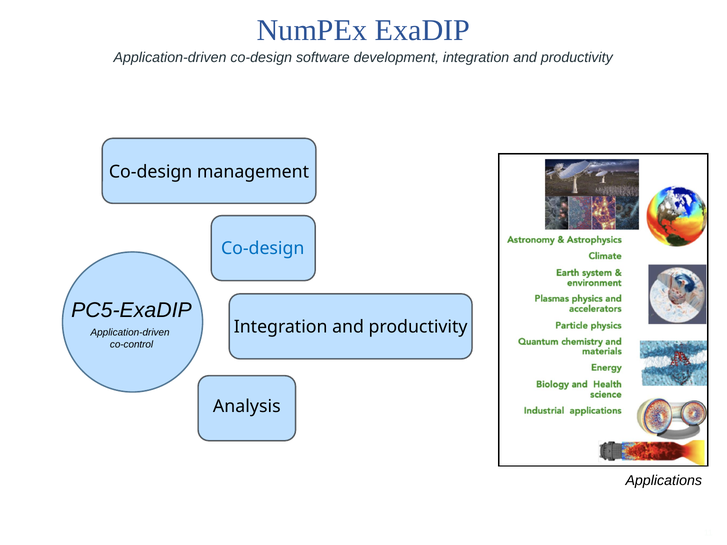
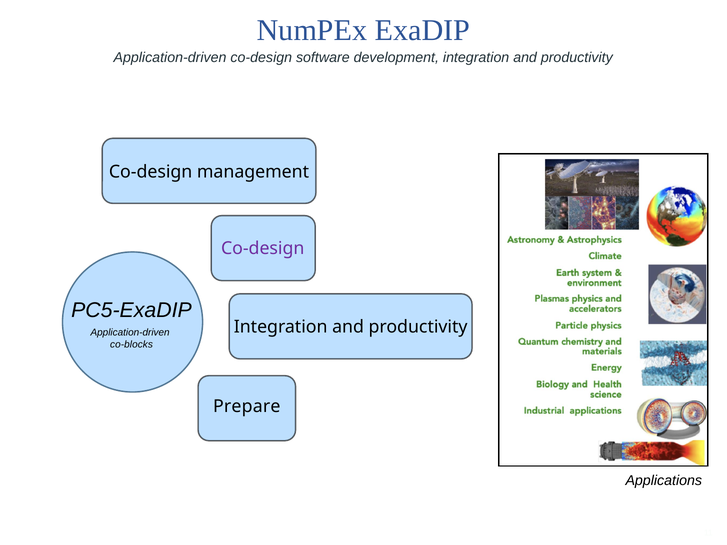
Co-design at (263, 248) colour: blue -> purple
co-control: co-control -> co-blocks
Analysis: Analysis -> Prepare
